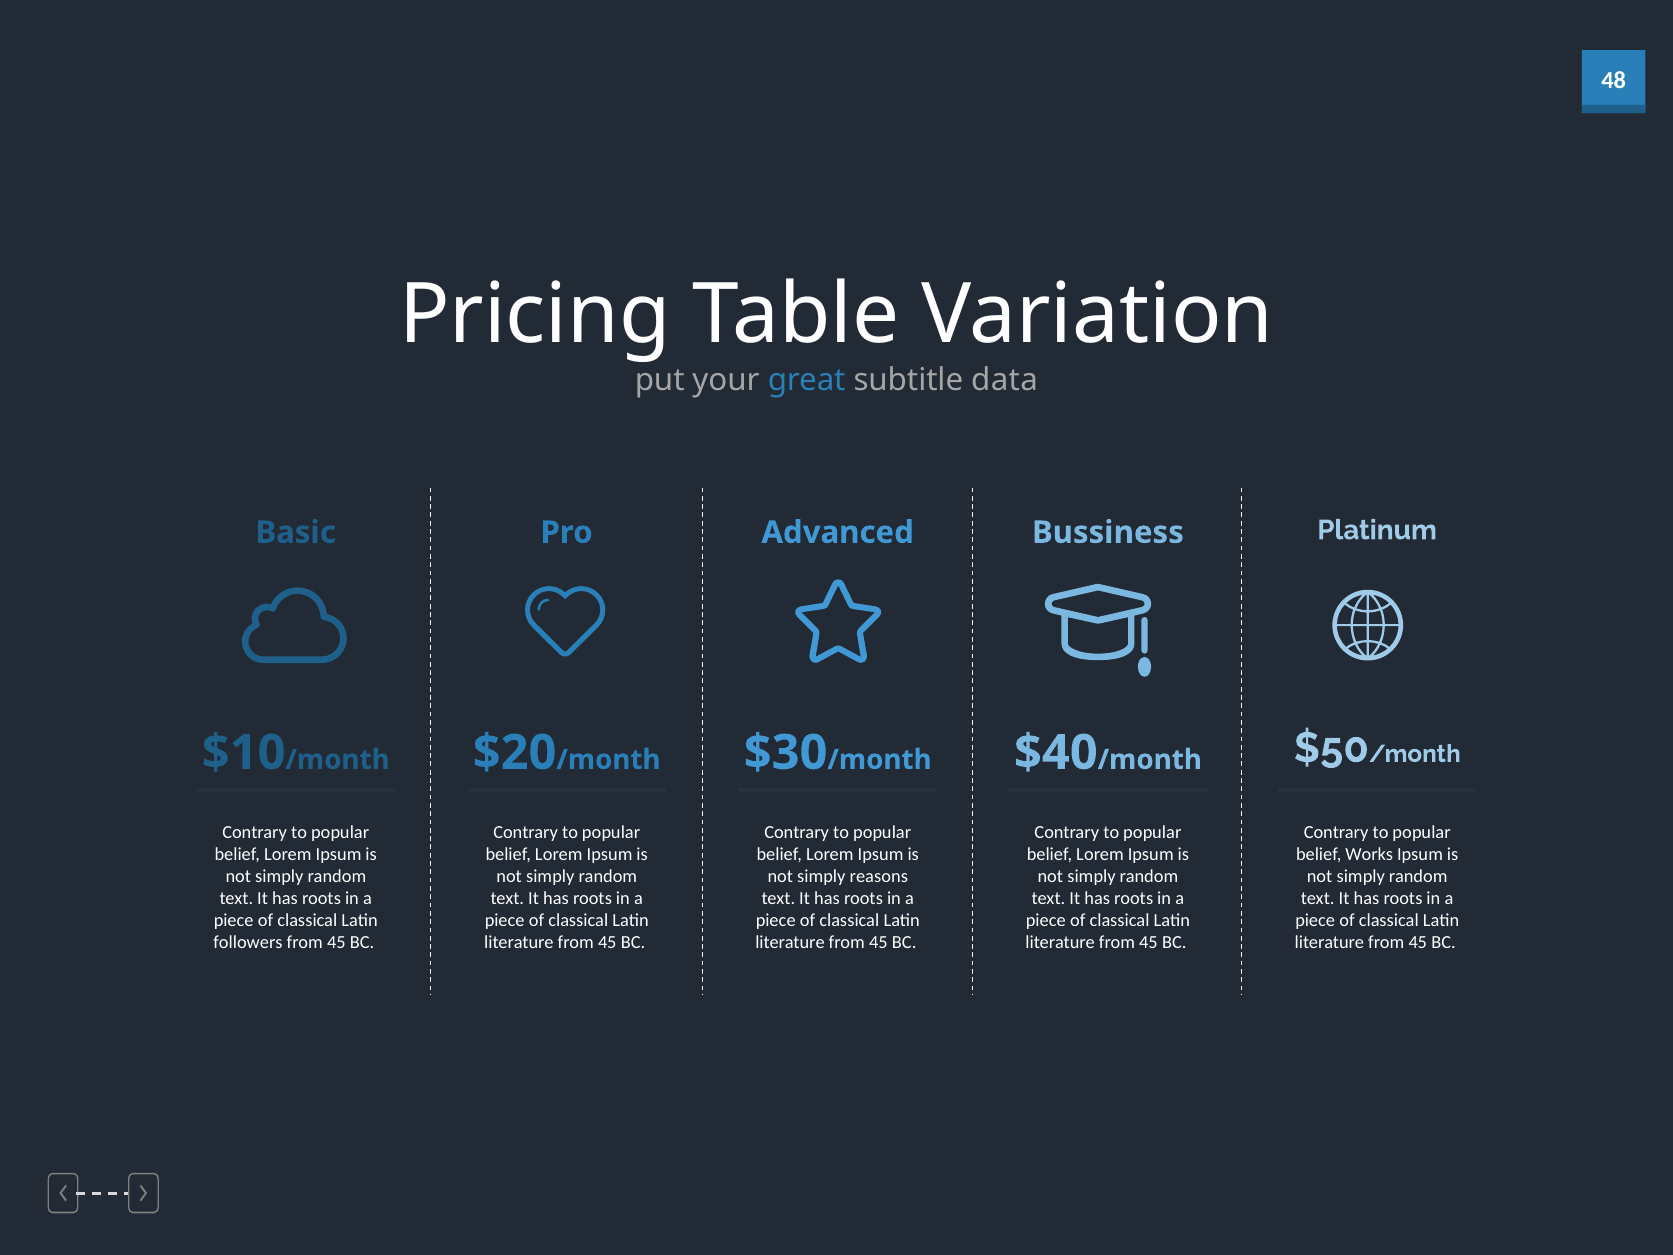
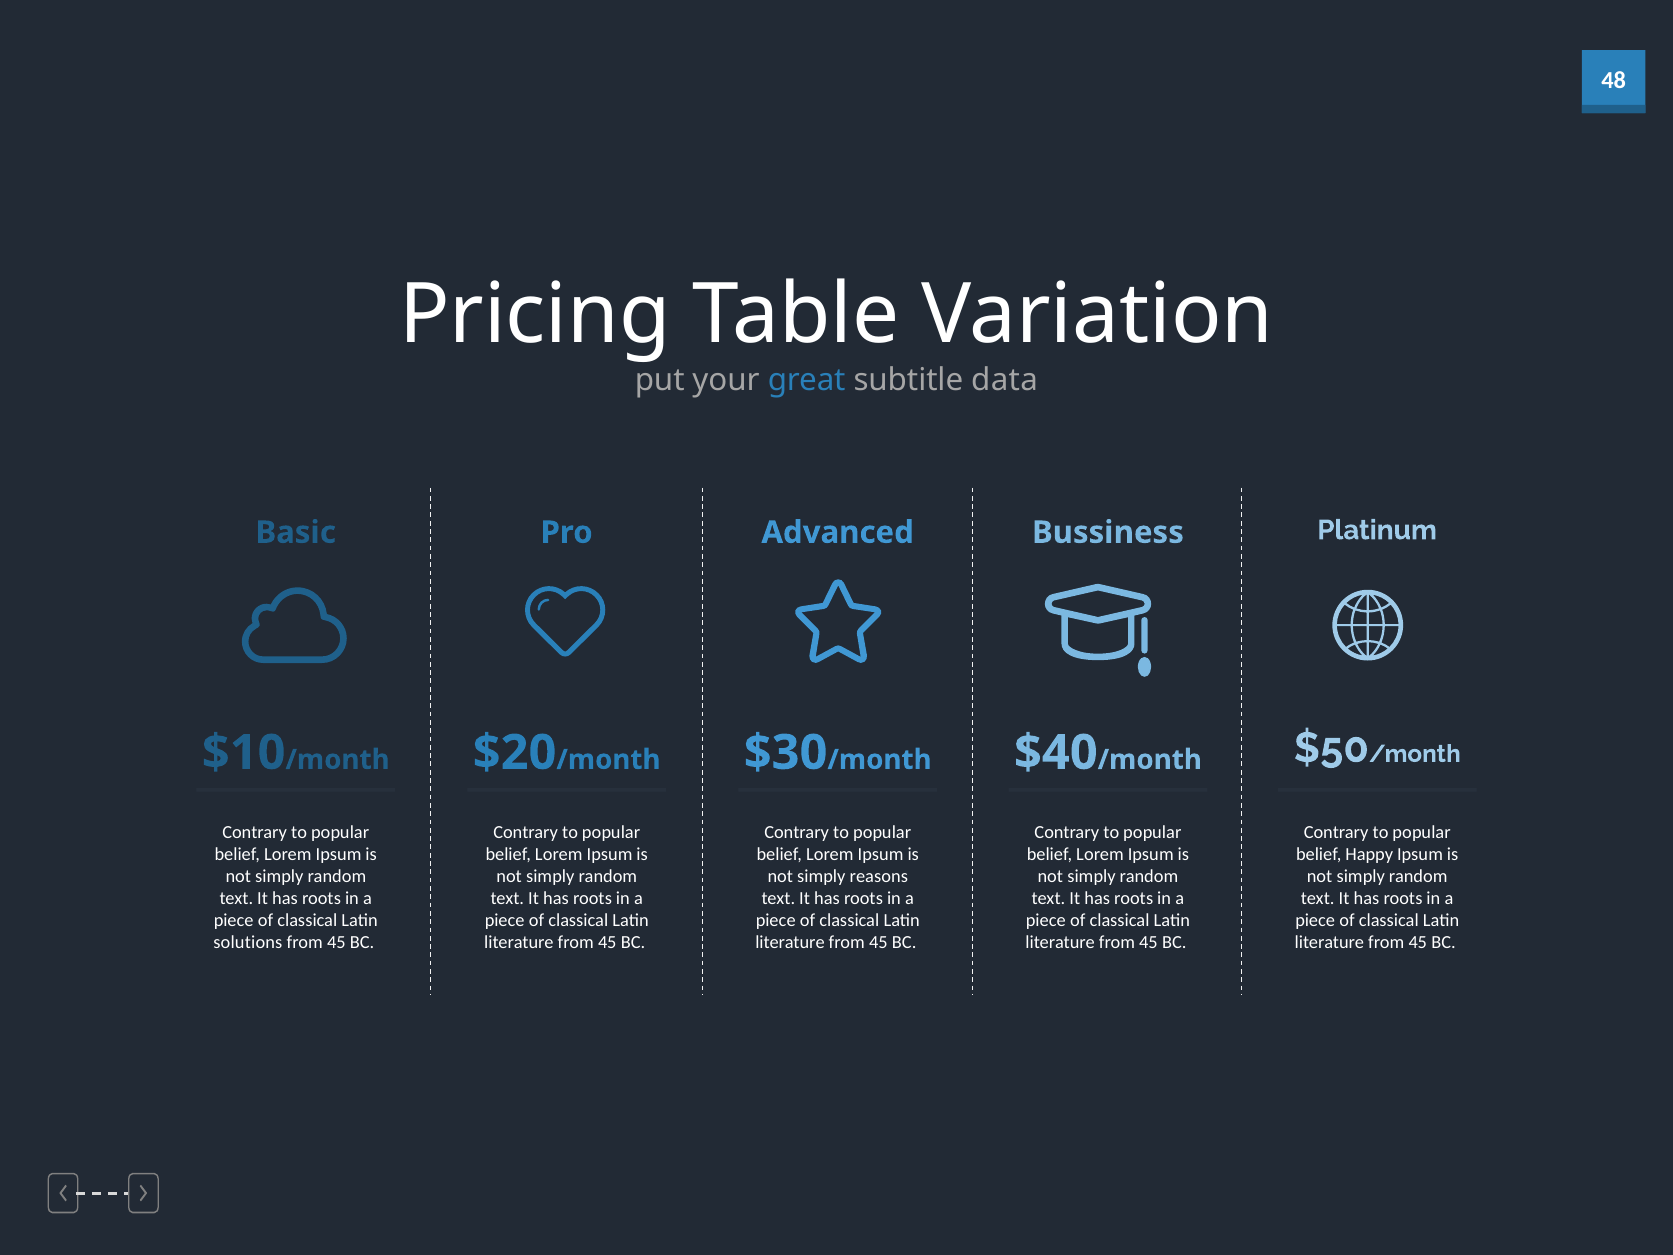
Works: Works -> Happy
followers: followers -> solutions
